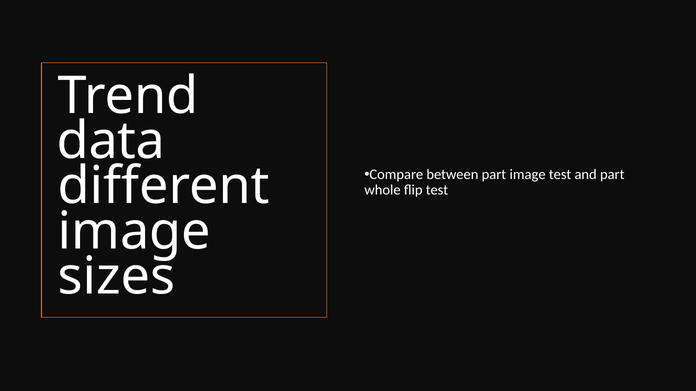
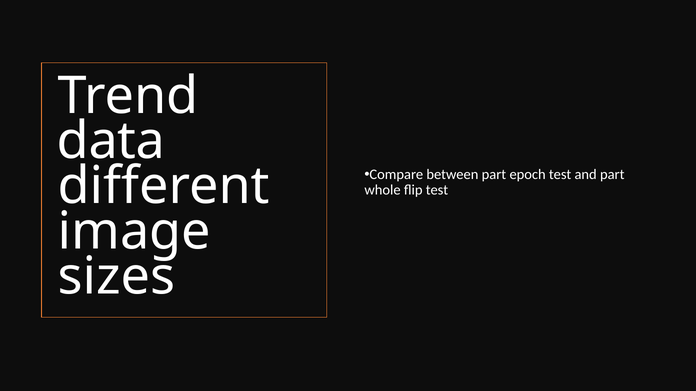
part image: image -> epoch
